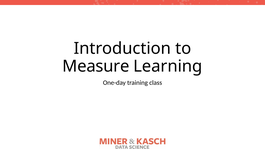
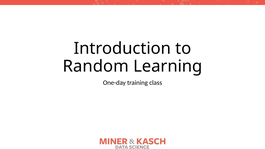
Measure: Measure -> Random
